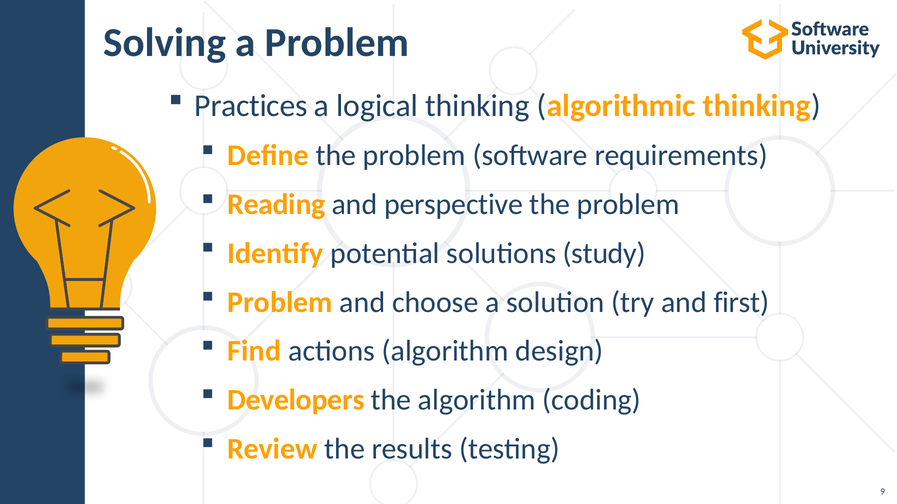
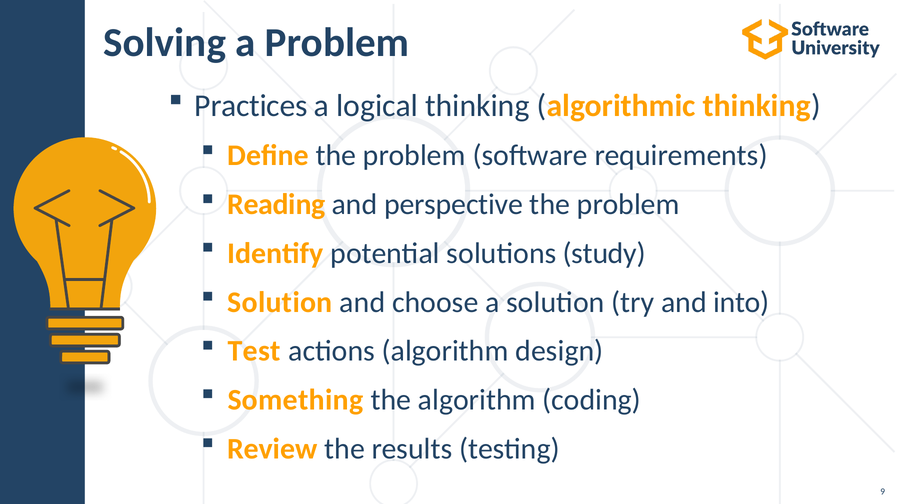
Problem at (280, 303): Problem -> Solution
first: first -> into
Find: Find -> Test
Developers: Developers -> Something
